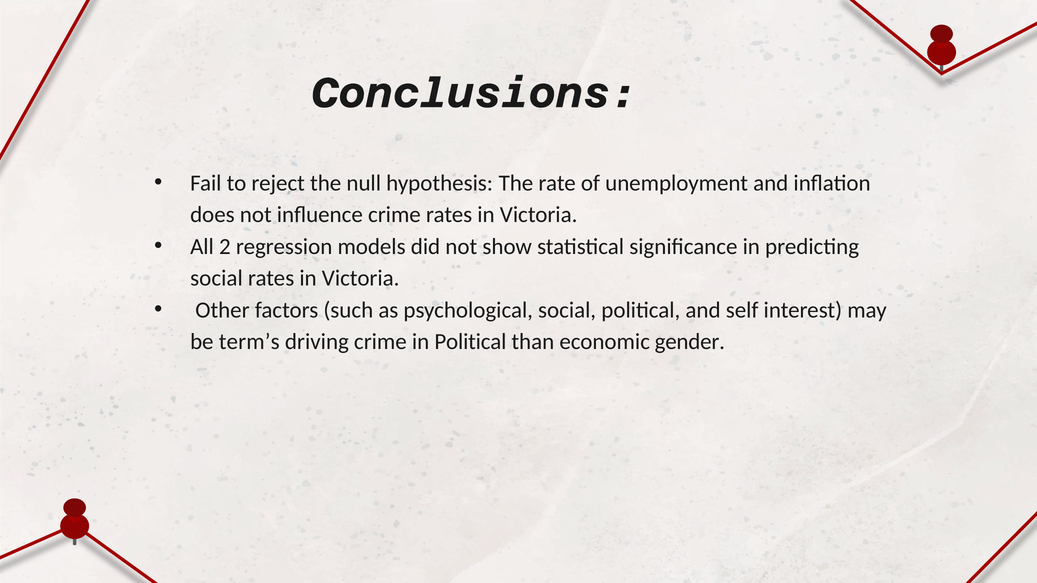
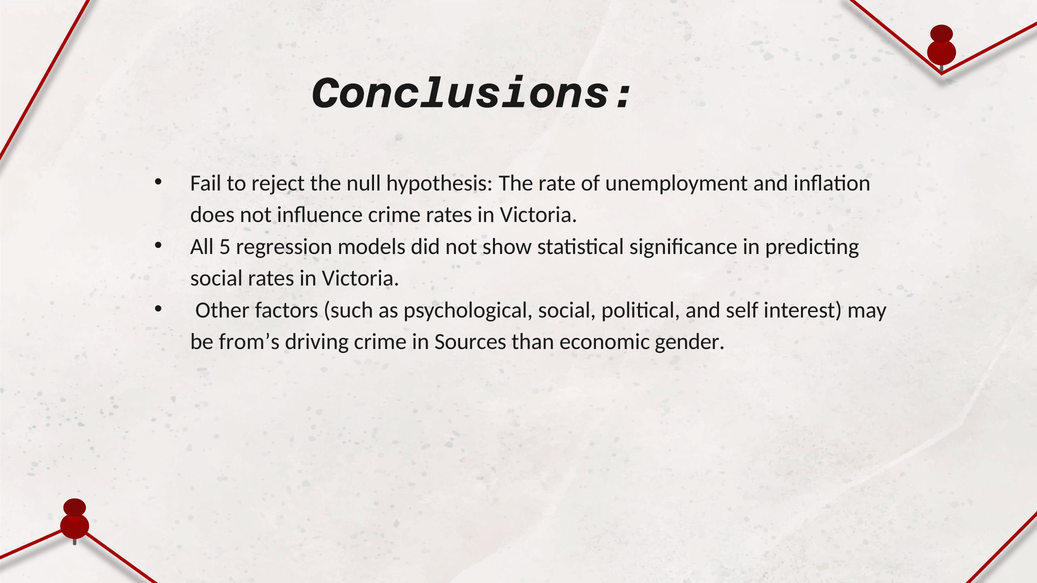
2: 2 -> 5
term’s: term’s -> from’s
in Political: Political -> Sources
